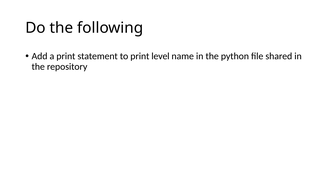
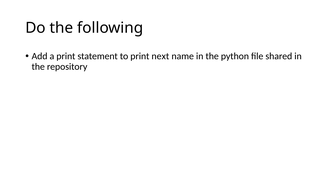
level: level -> next
